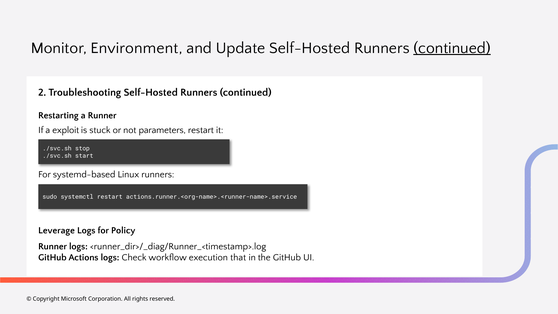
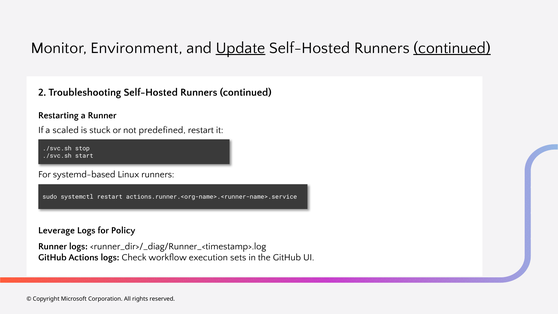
Update underline: none -> present
exploit: exploit -> scaled
parameters: parameters -> predefined
that: that -> sets
